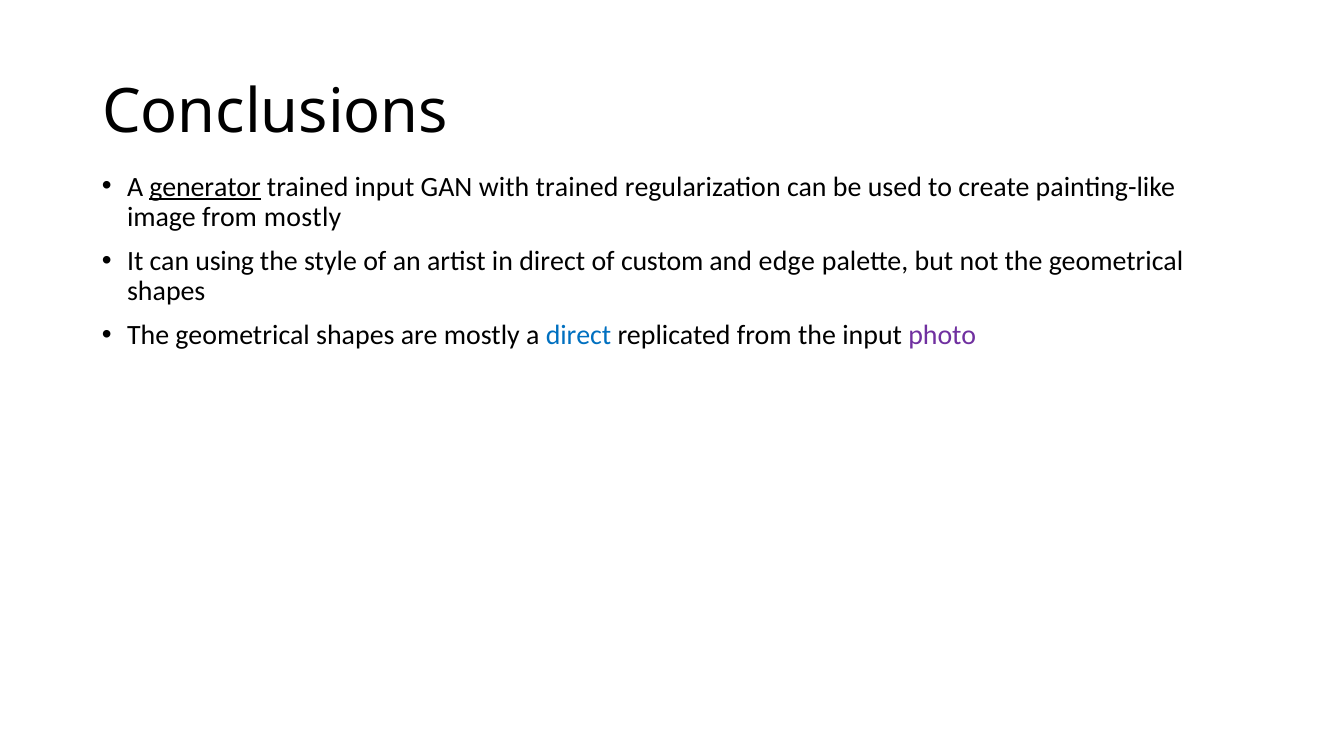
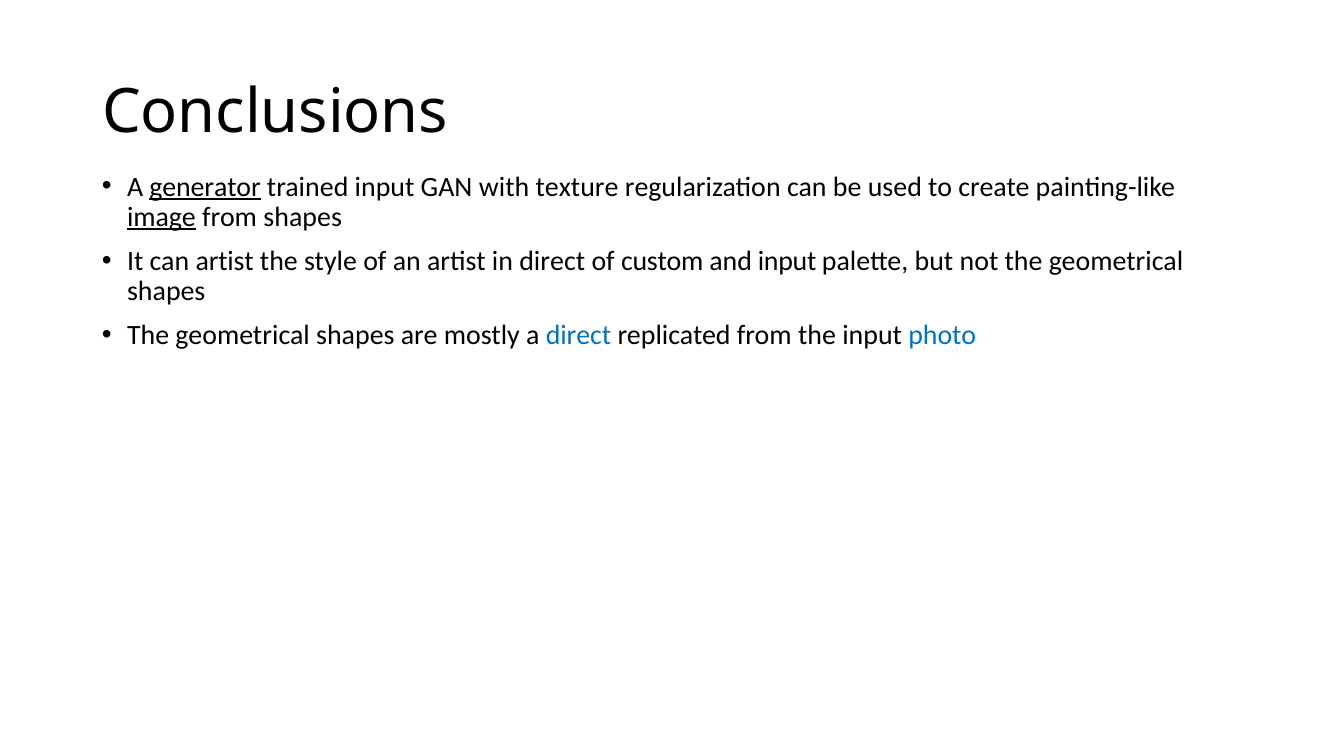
with trained: trained -> texture
image underline: none -> present
from mostly: mostly -> shapes
can using: using -> artist
and edge: edge -> input
photo colour: purple -> blue
